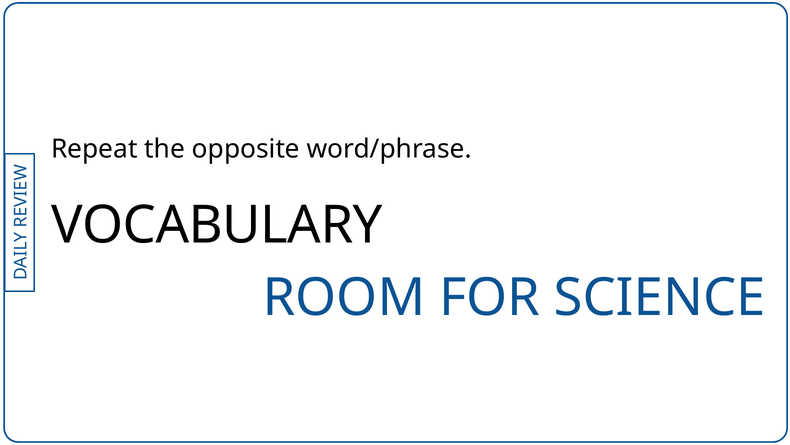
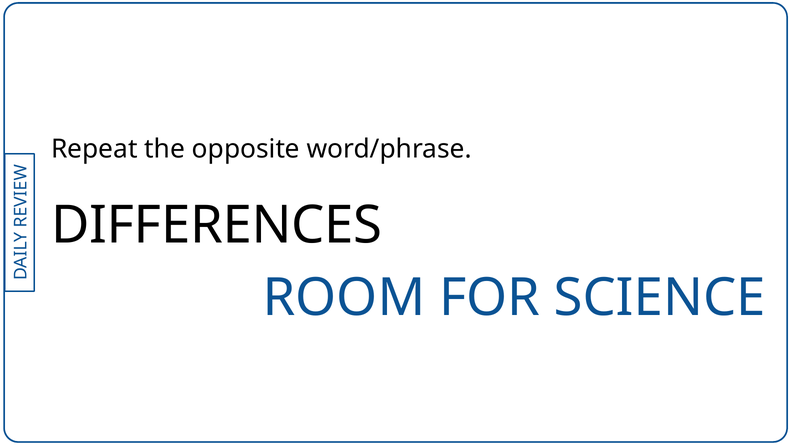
VOCABULARY: VOCABULARY -> DIFFERENCES
